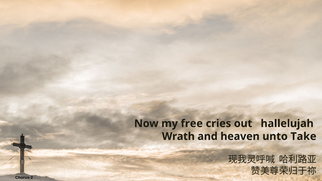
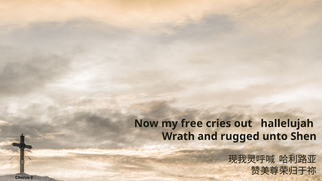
heaven: heaven -> rugged
Take: Take -> Shen
